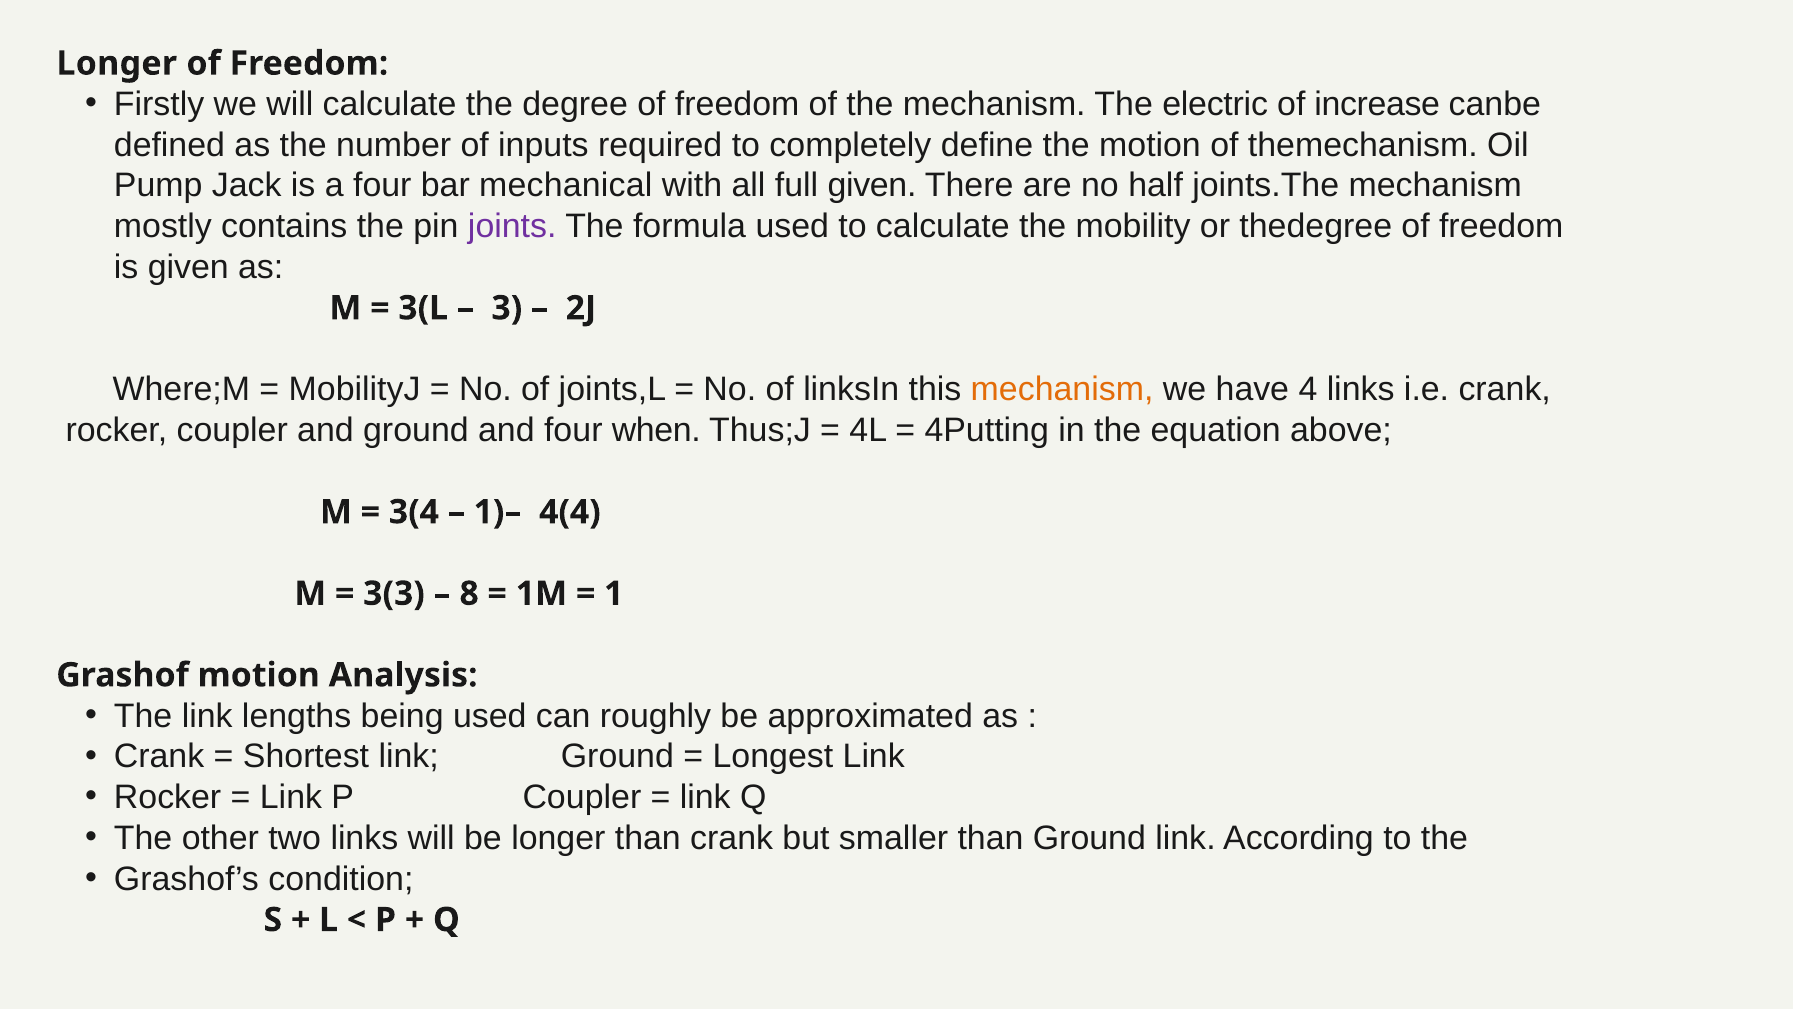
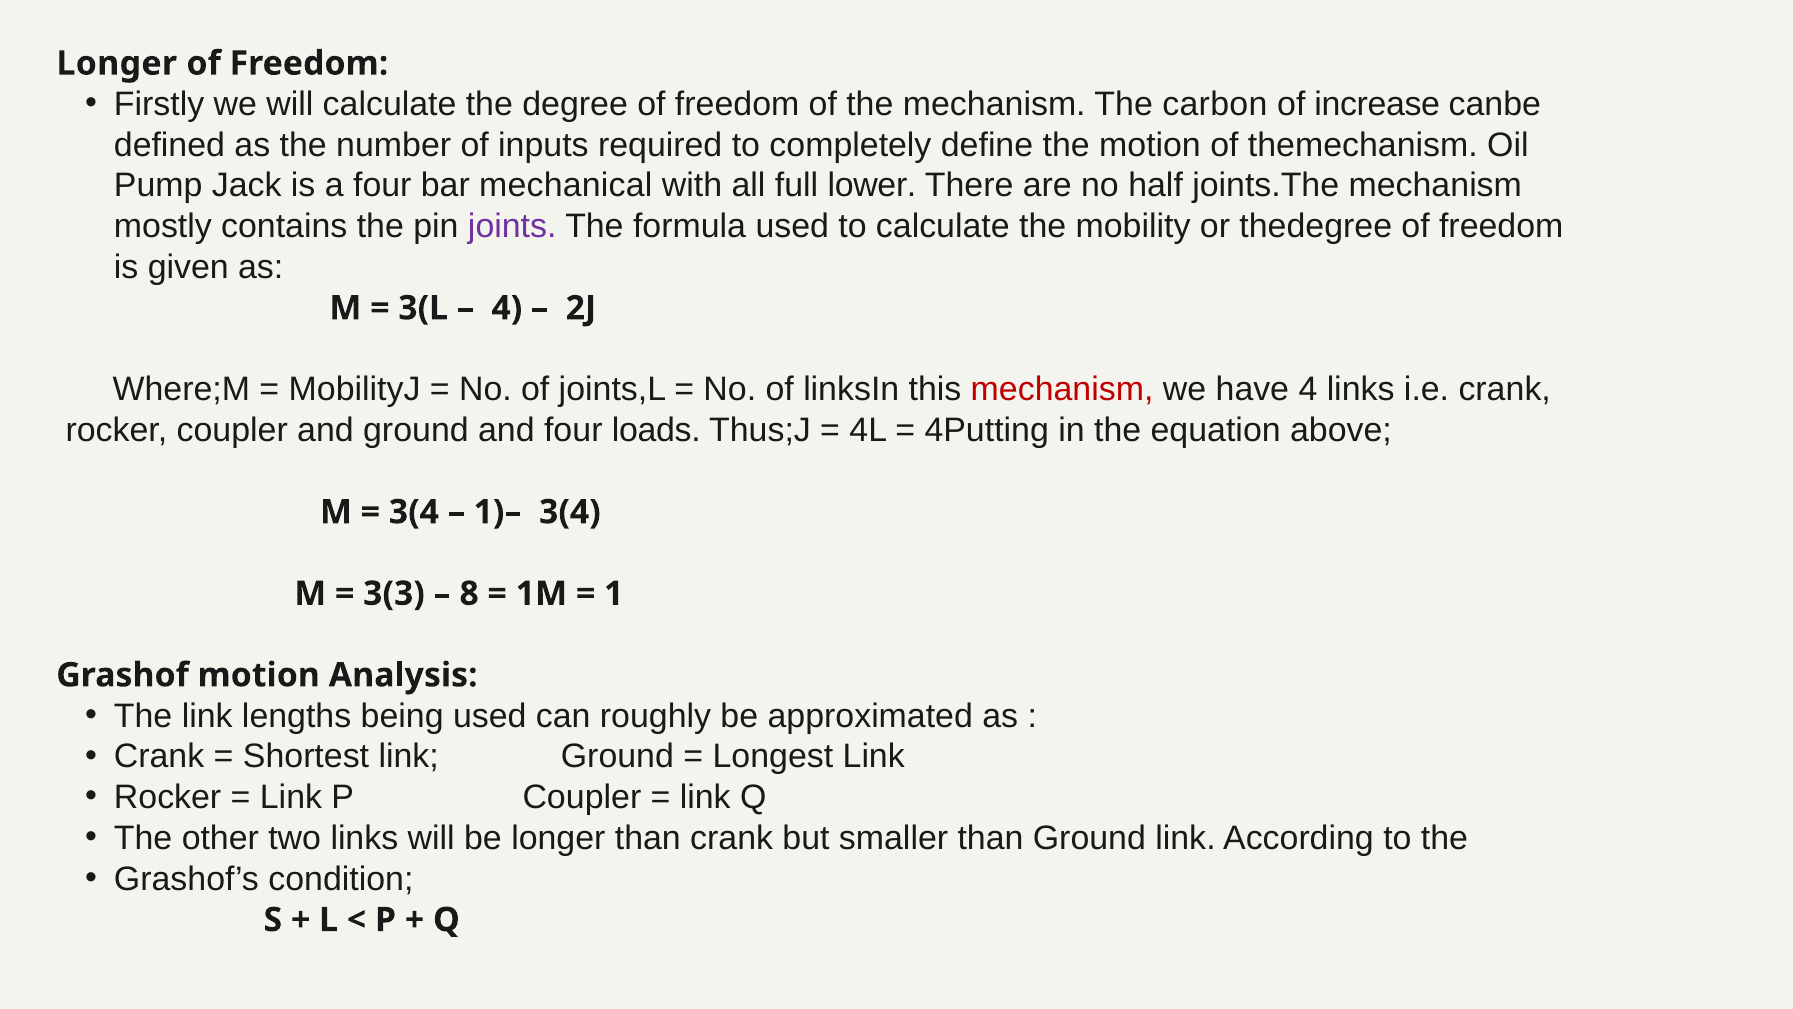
electric: electric -> carbon
full given: given -> lower
3 at (507, 308): 3 -> 4
mechanism at (1062, 390) colour: orange -> red
when: when -> loads
1)– 4(4: 4(4 -> 3(4
